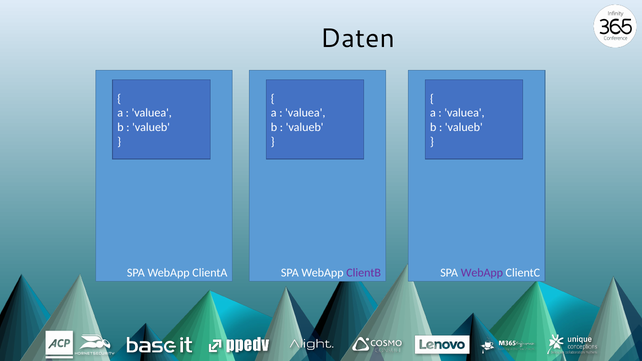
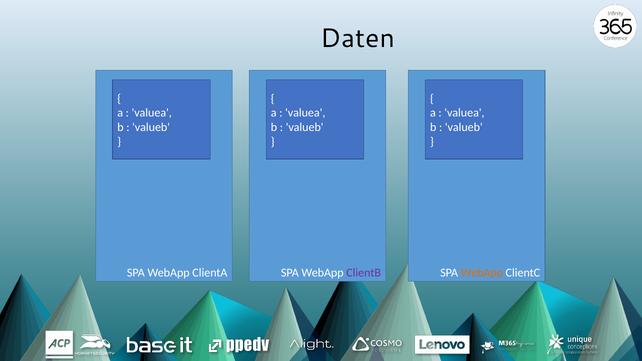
WebApp at (482, 273) colour: purple -> orange
